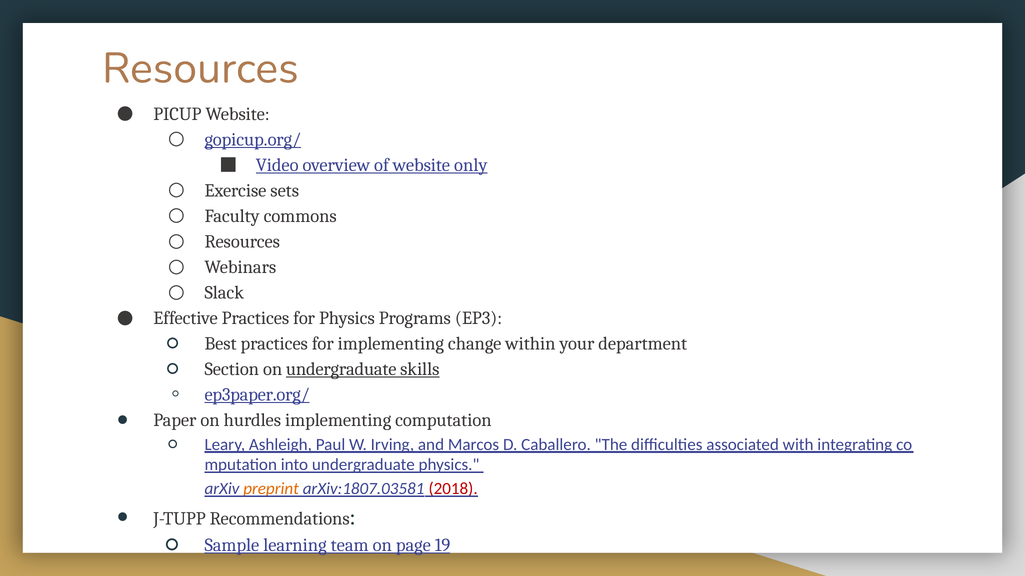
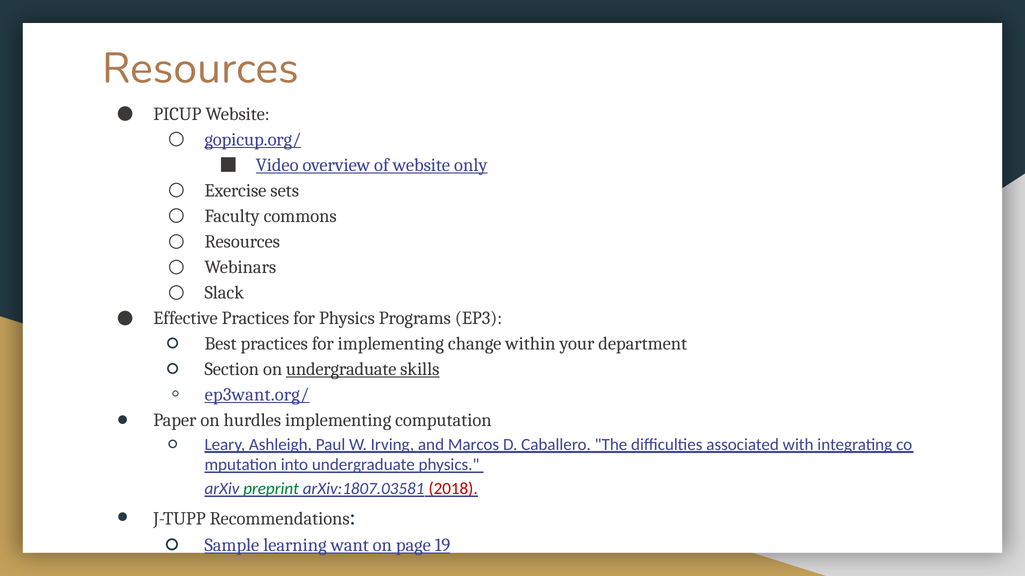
ep3paper.org/: ep3paper.org/ -> ep3want.org/
preprint colour: orange -> green
team: team -> want
